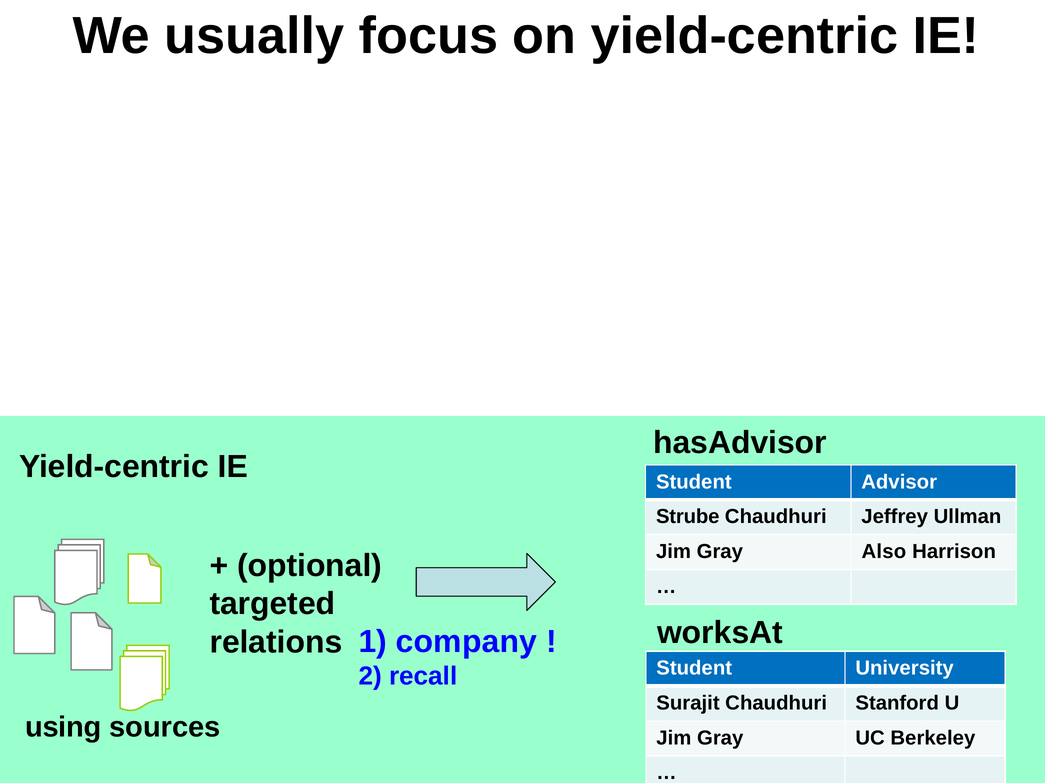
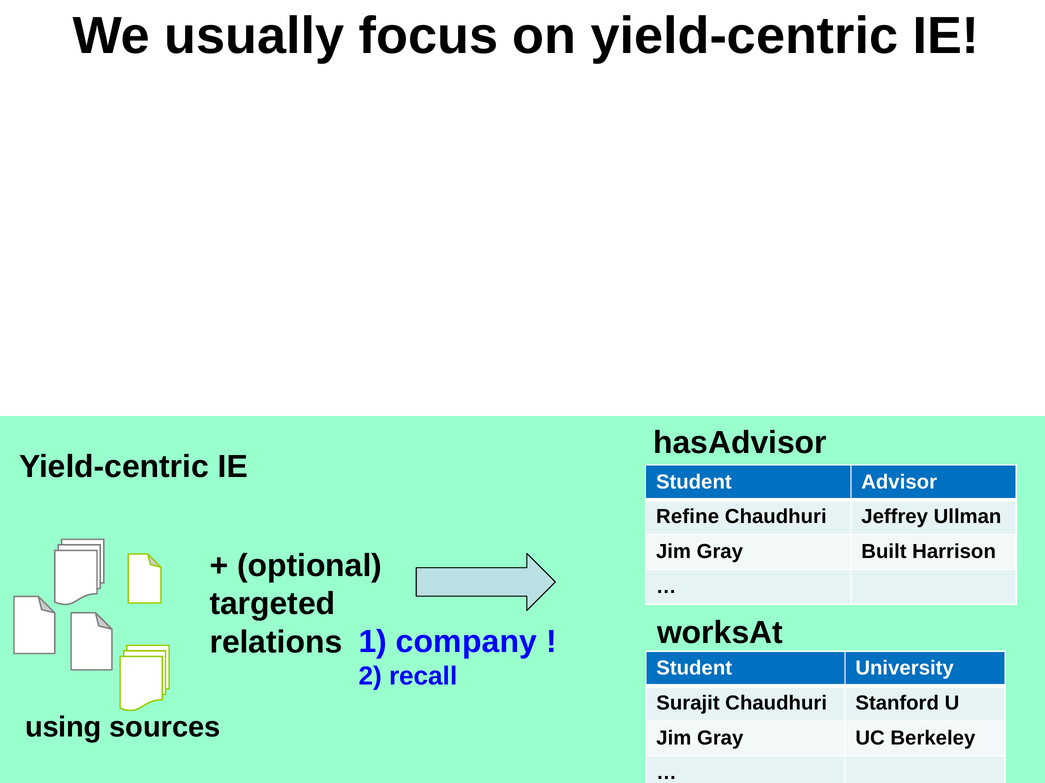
Strube: Strube -> Refine
Also: Also -> Built
